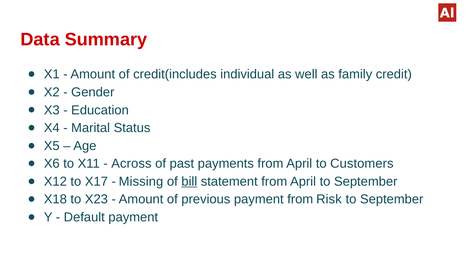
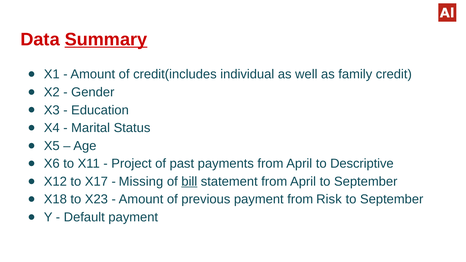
Summary underline: none -> present
Across: Across -> Project
Customers: Customers -> Descriptive
